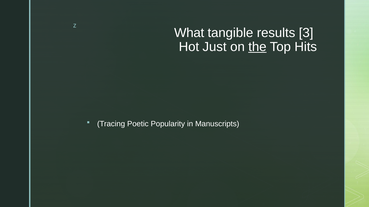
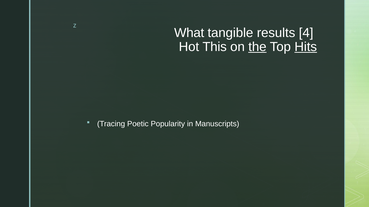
3: 3 -> 4
Just: Just -> This
Hits underline: none -> present
